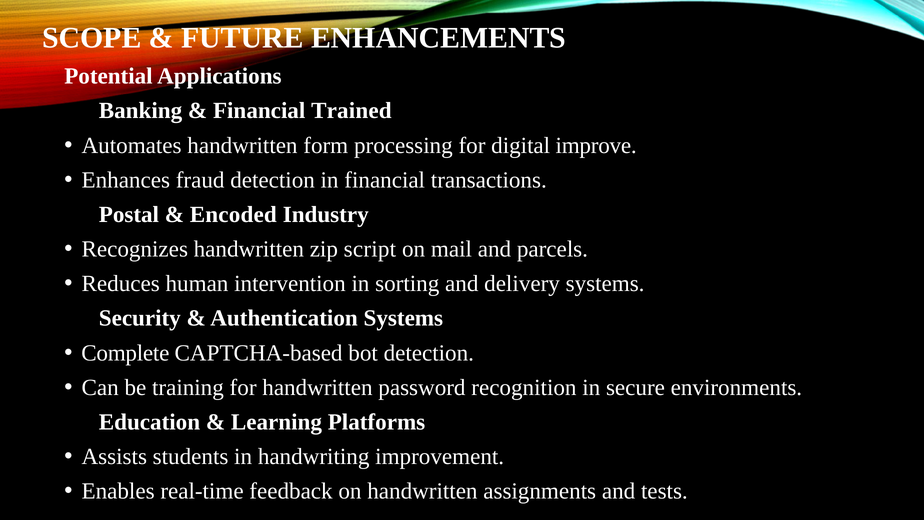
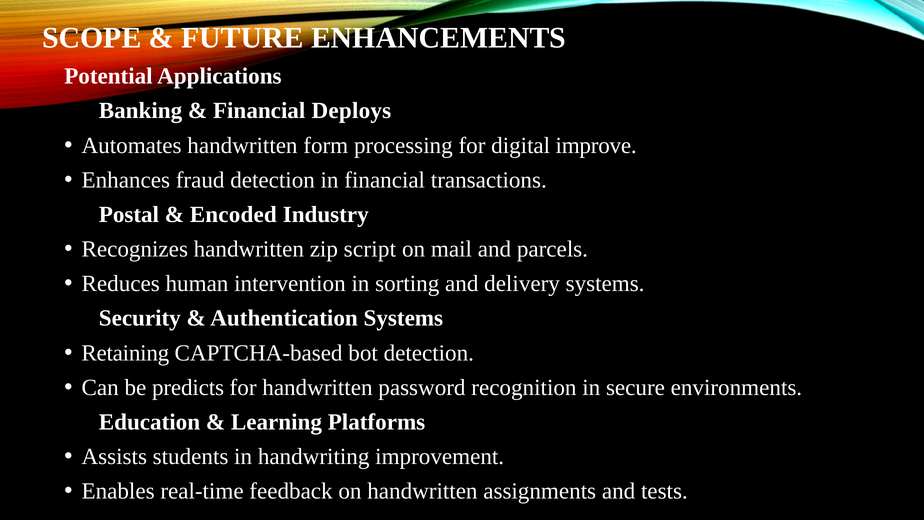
Trained: Trained -> Deploys
Complete: Complete -> Retaining
training: training -> predicts
